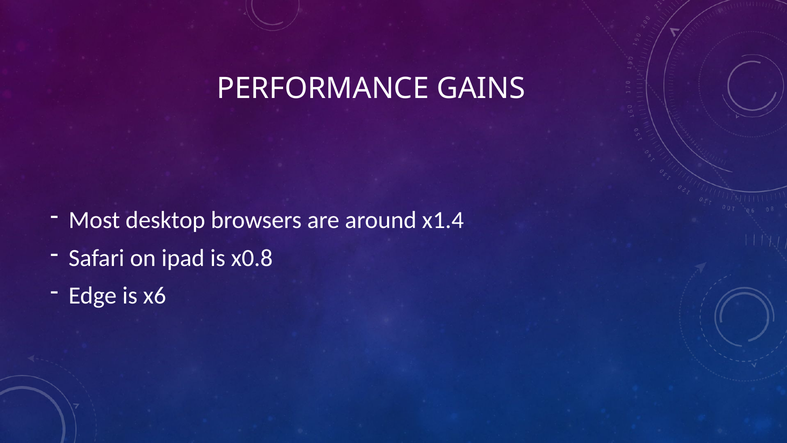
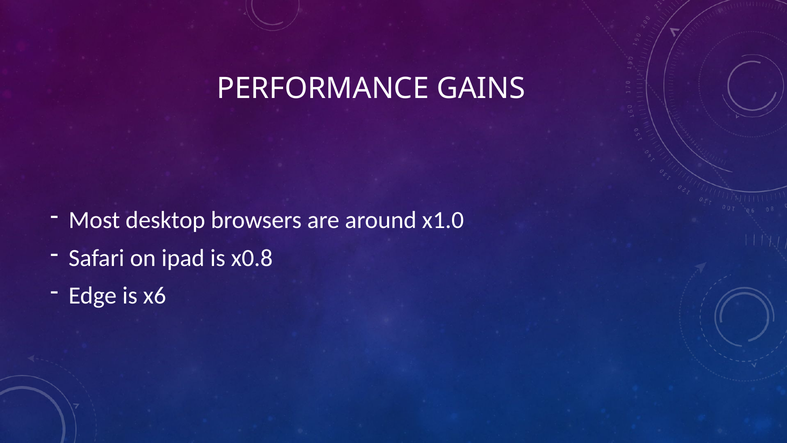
x1.4: x1.4 -> x1.0
